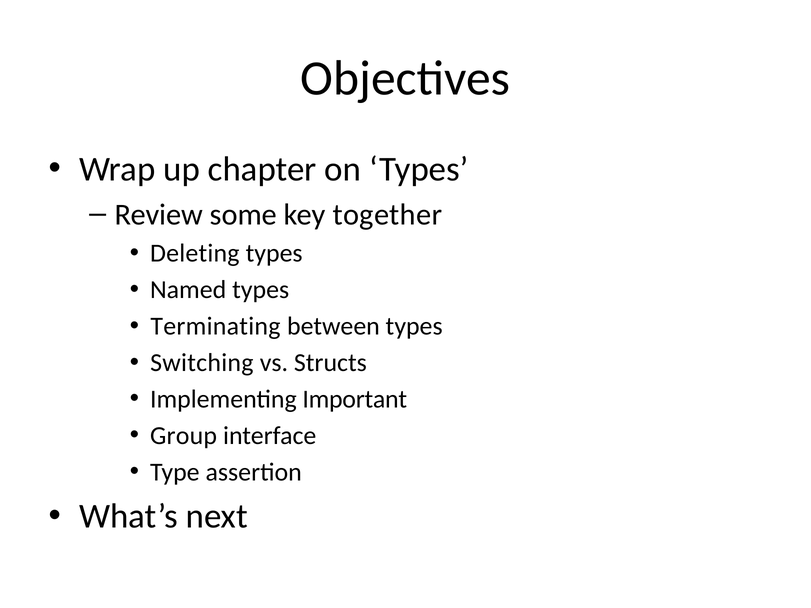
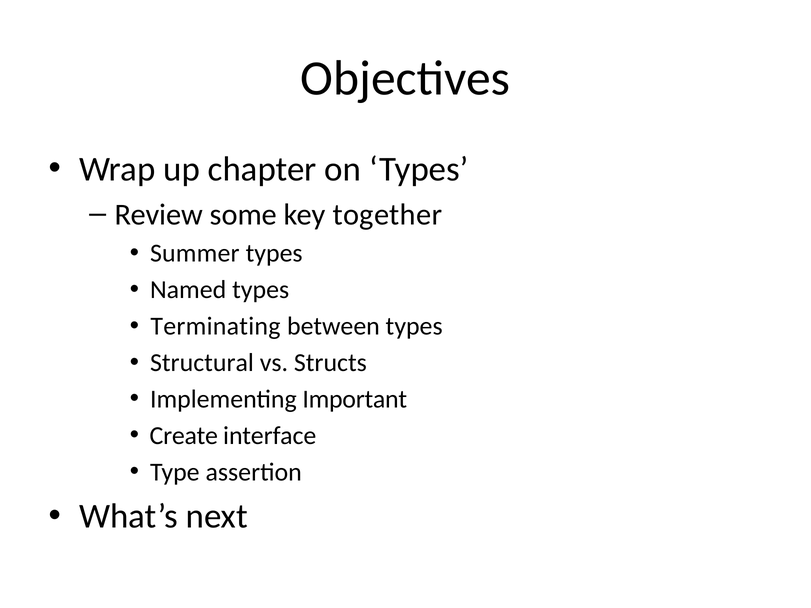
Deleting: Deleting -> Summer
Switching: Switching -> Structural
Group: Group -> Create
